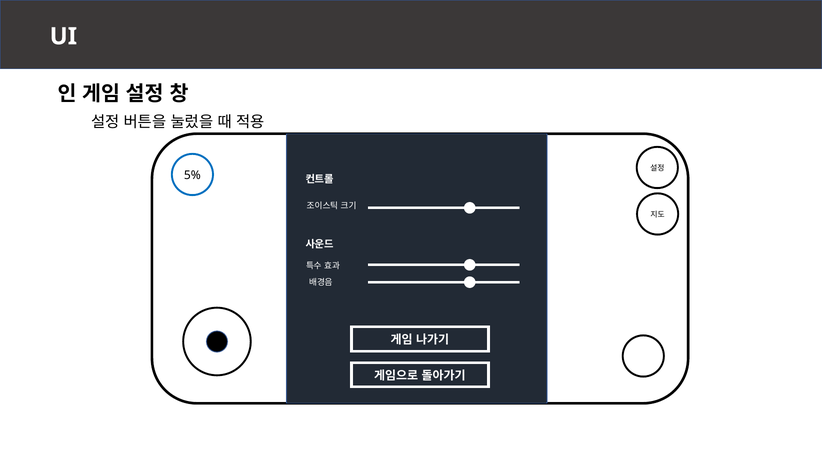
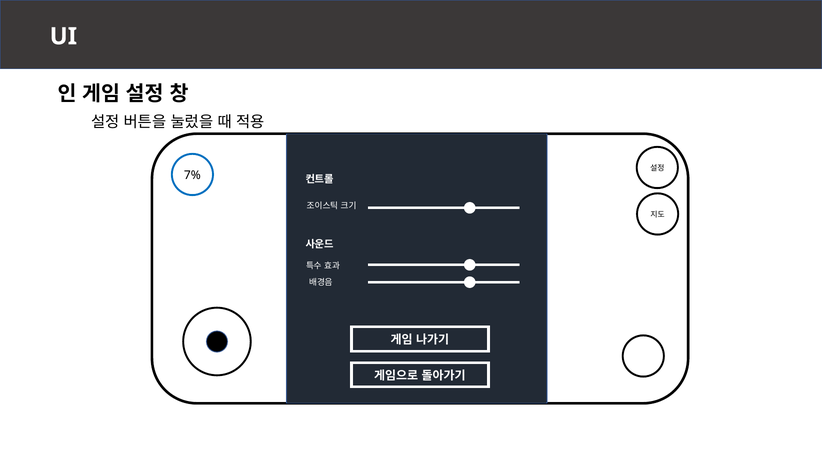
5%: 5% -> 7%
